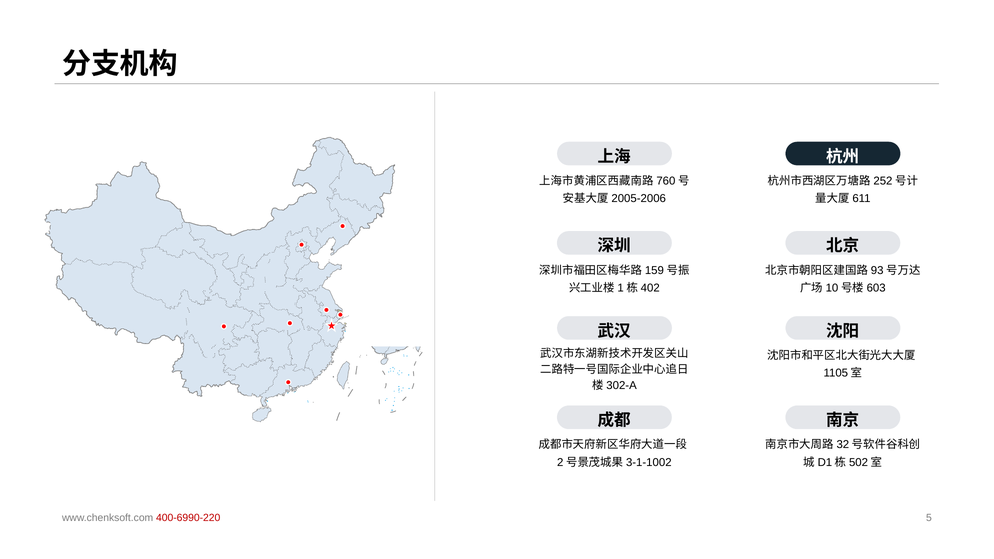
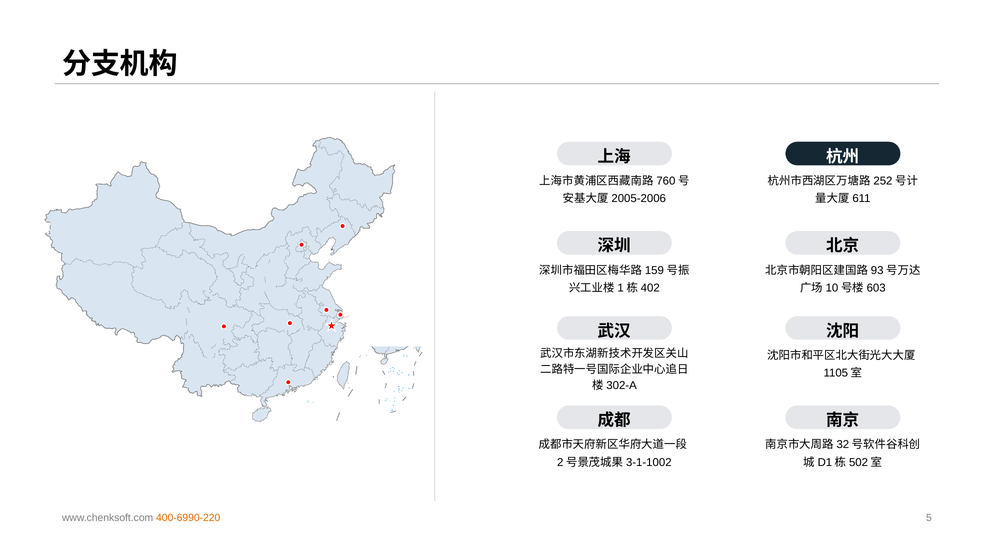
400-6990-220 colour: red -> orange
